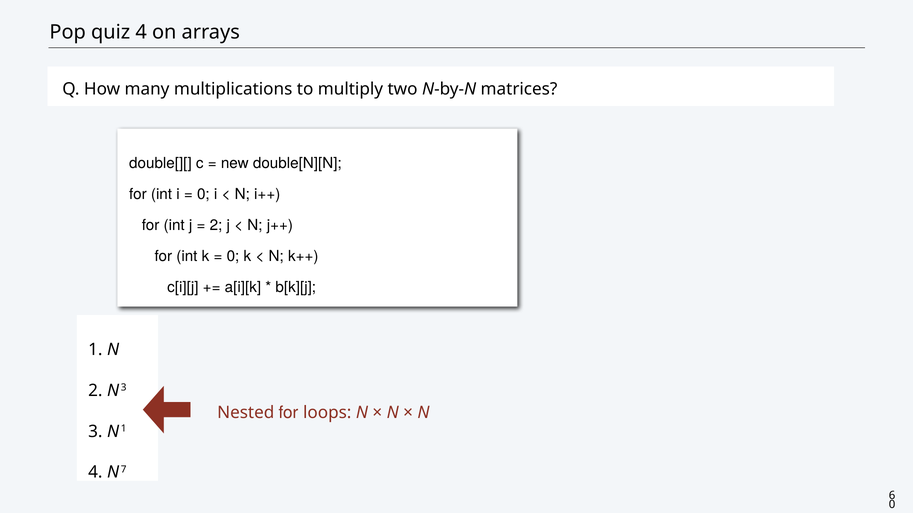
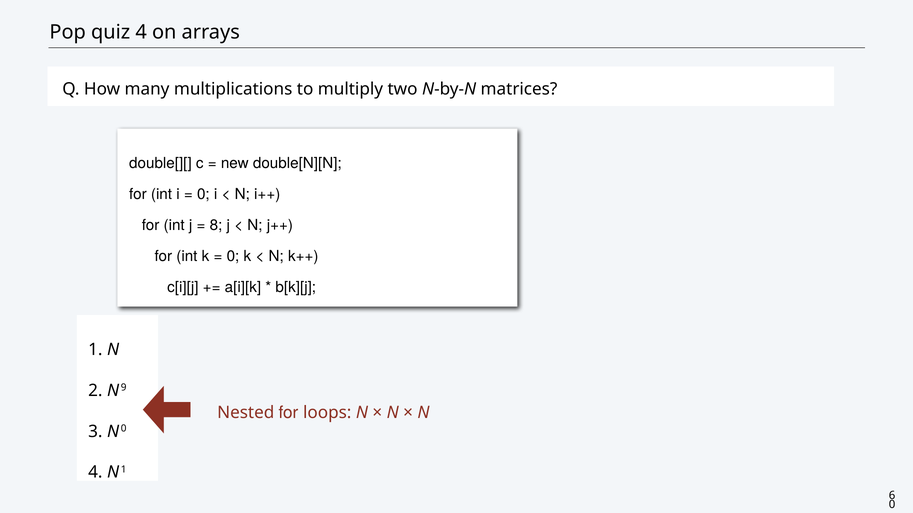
2 at (216, 225): 2 -> 8
N 3: 3 -> 9
N 1: 1 -> 0
N 7: 7 -> 1
